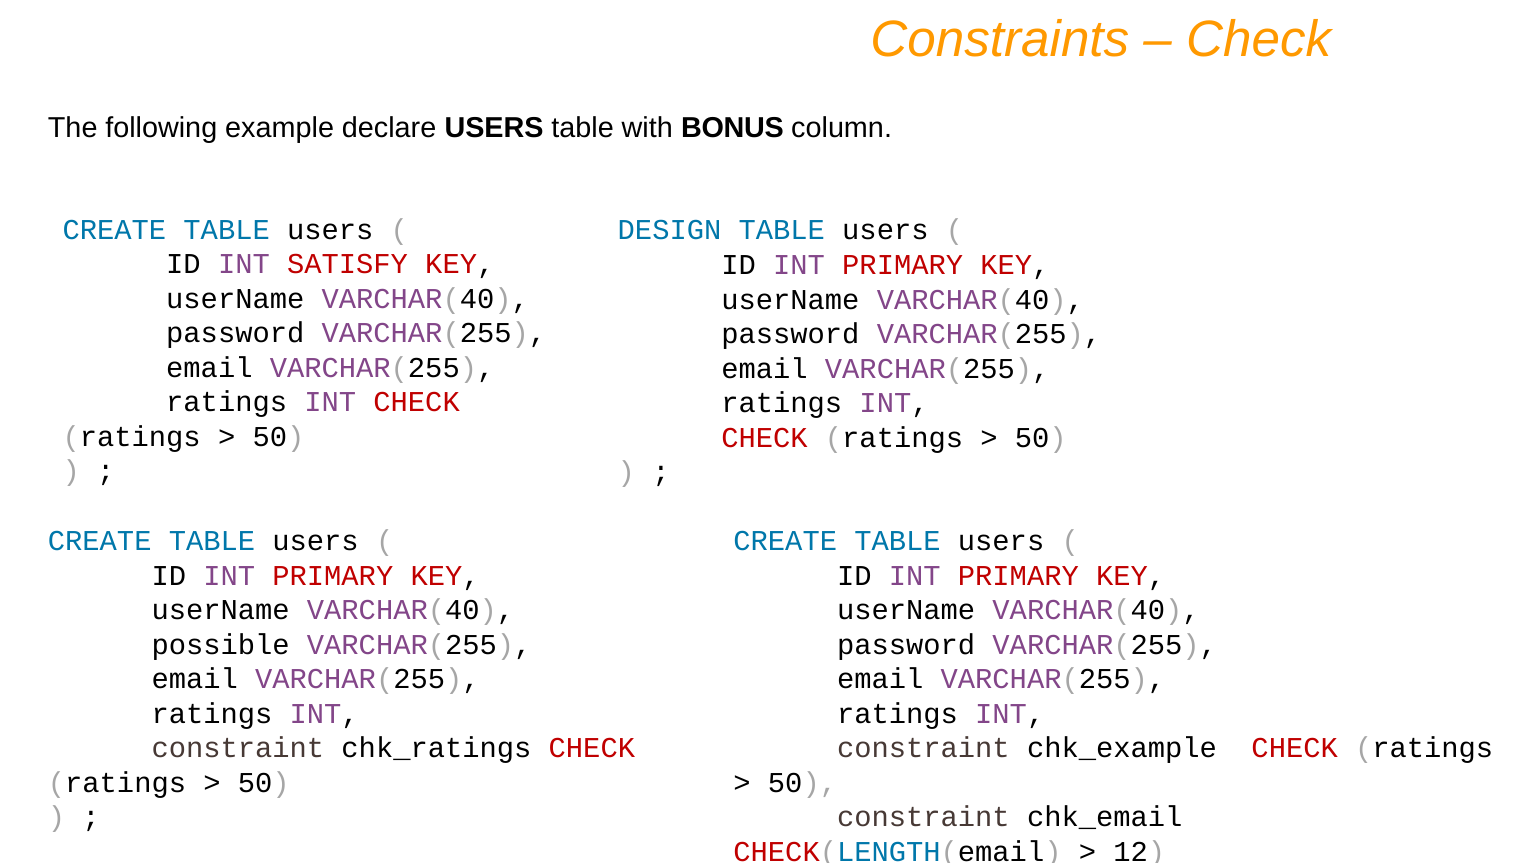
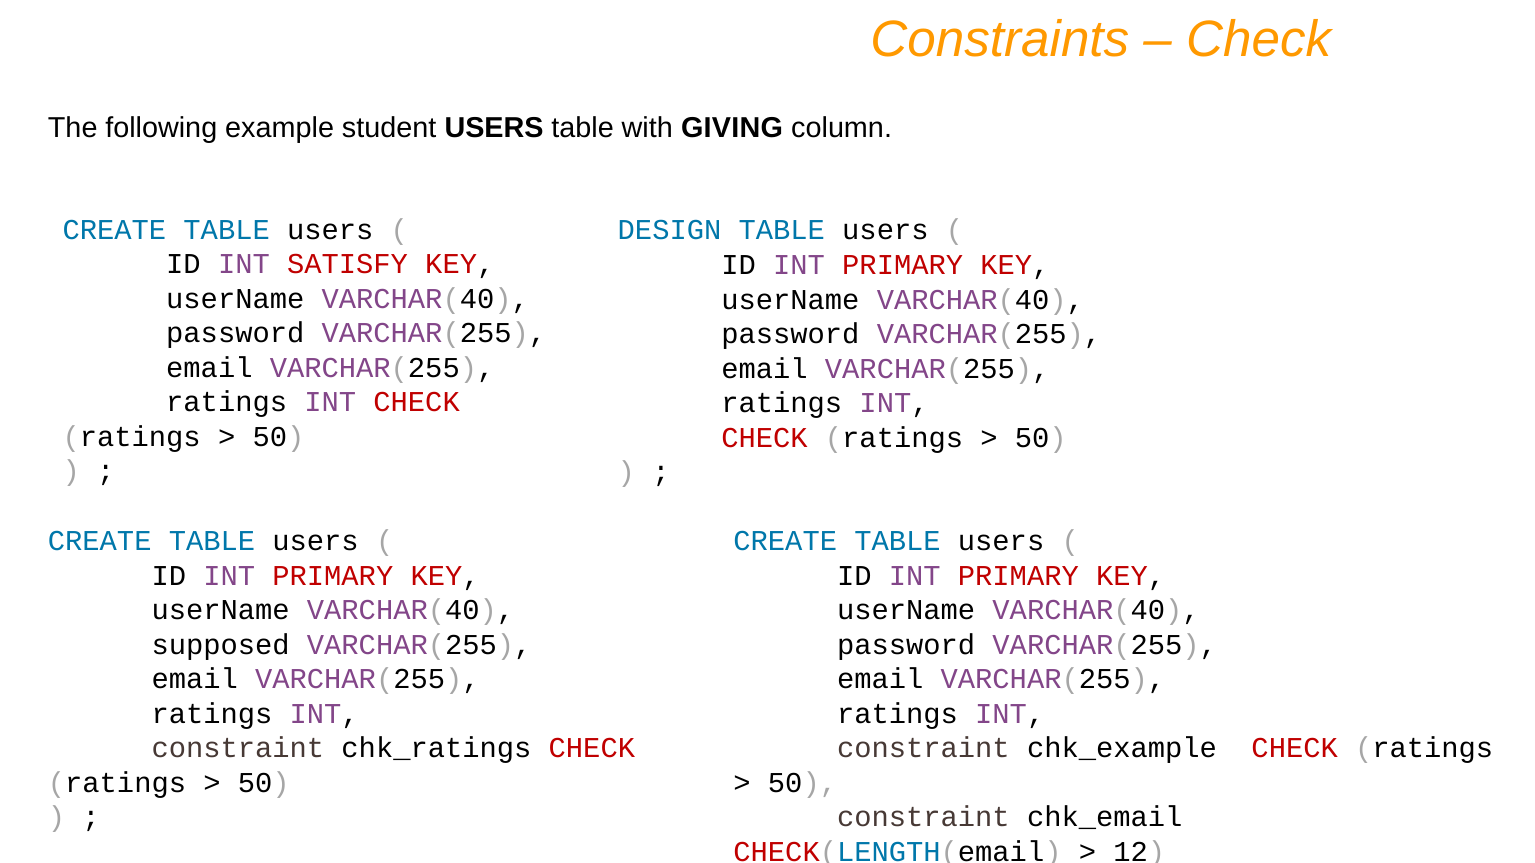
declare: declare -> student
BONUS: BONUS -> GIVING
possible: possible -> supposed
